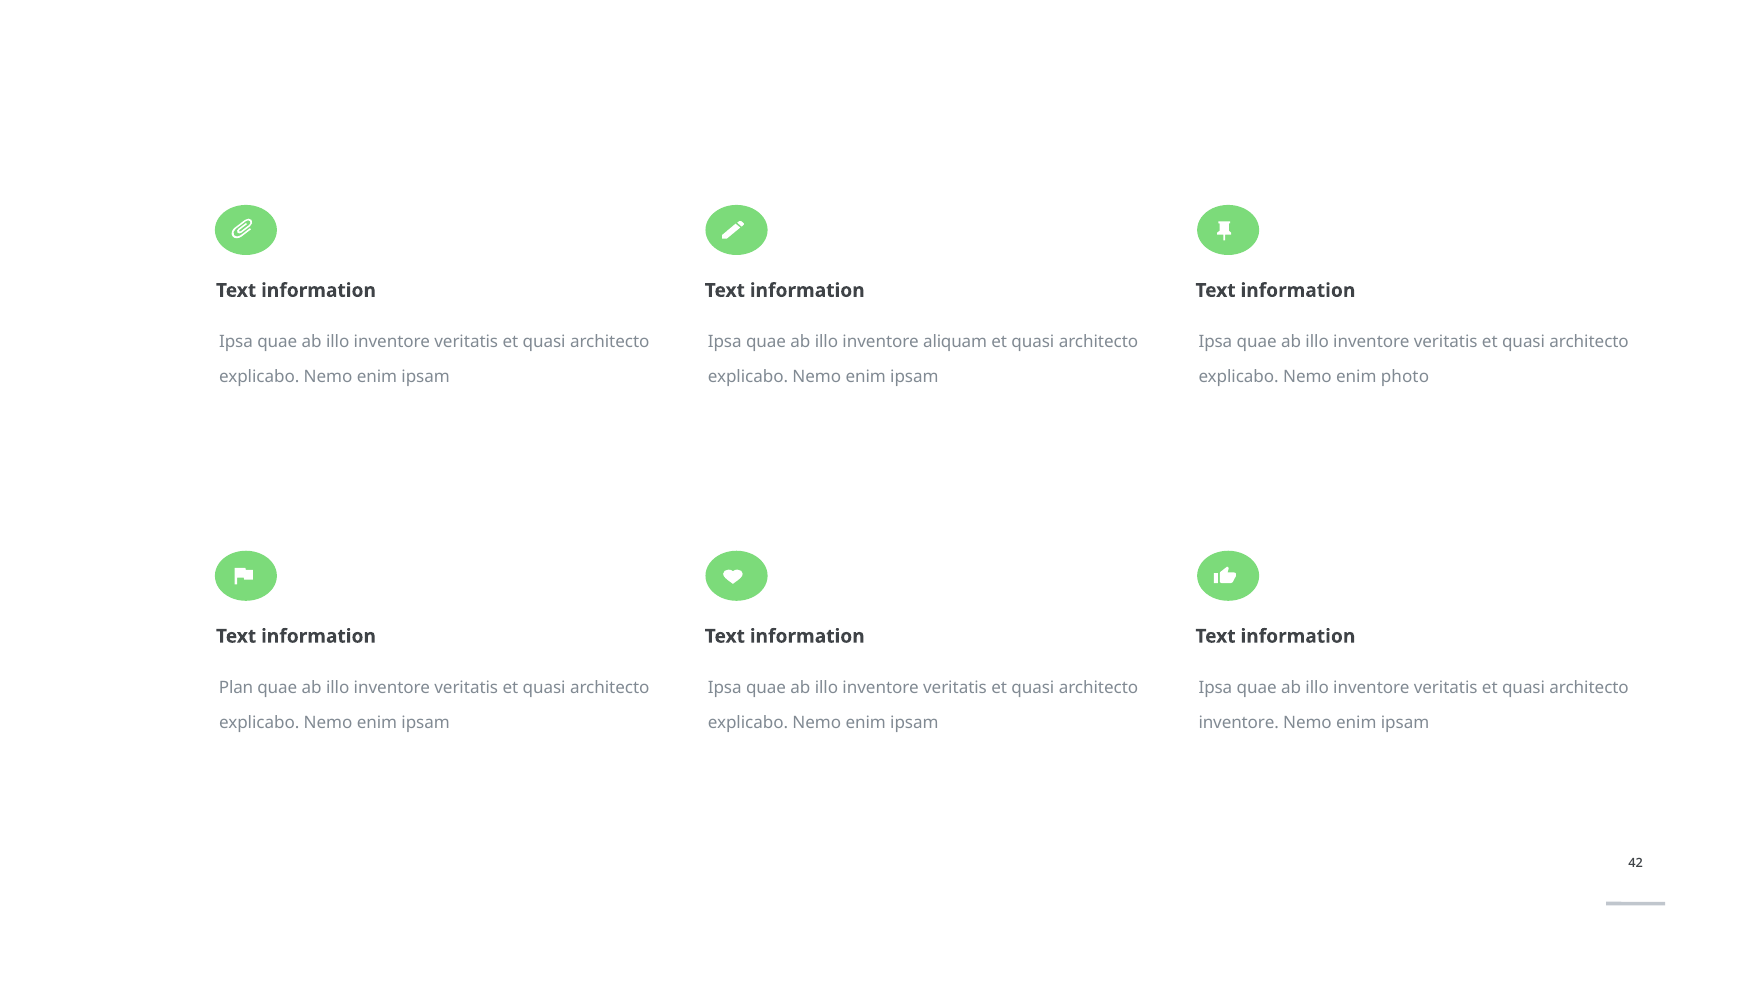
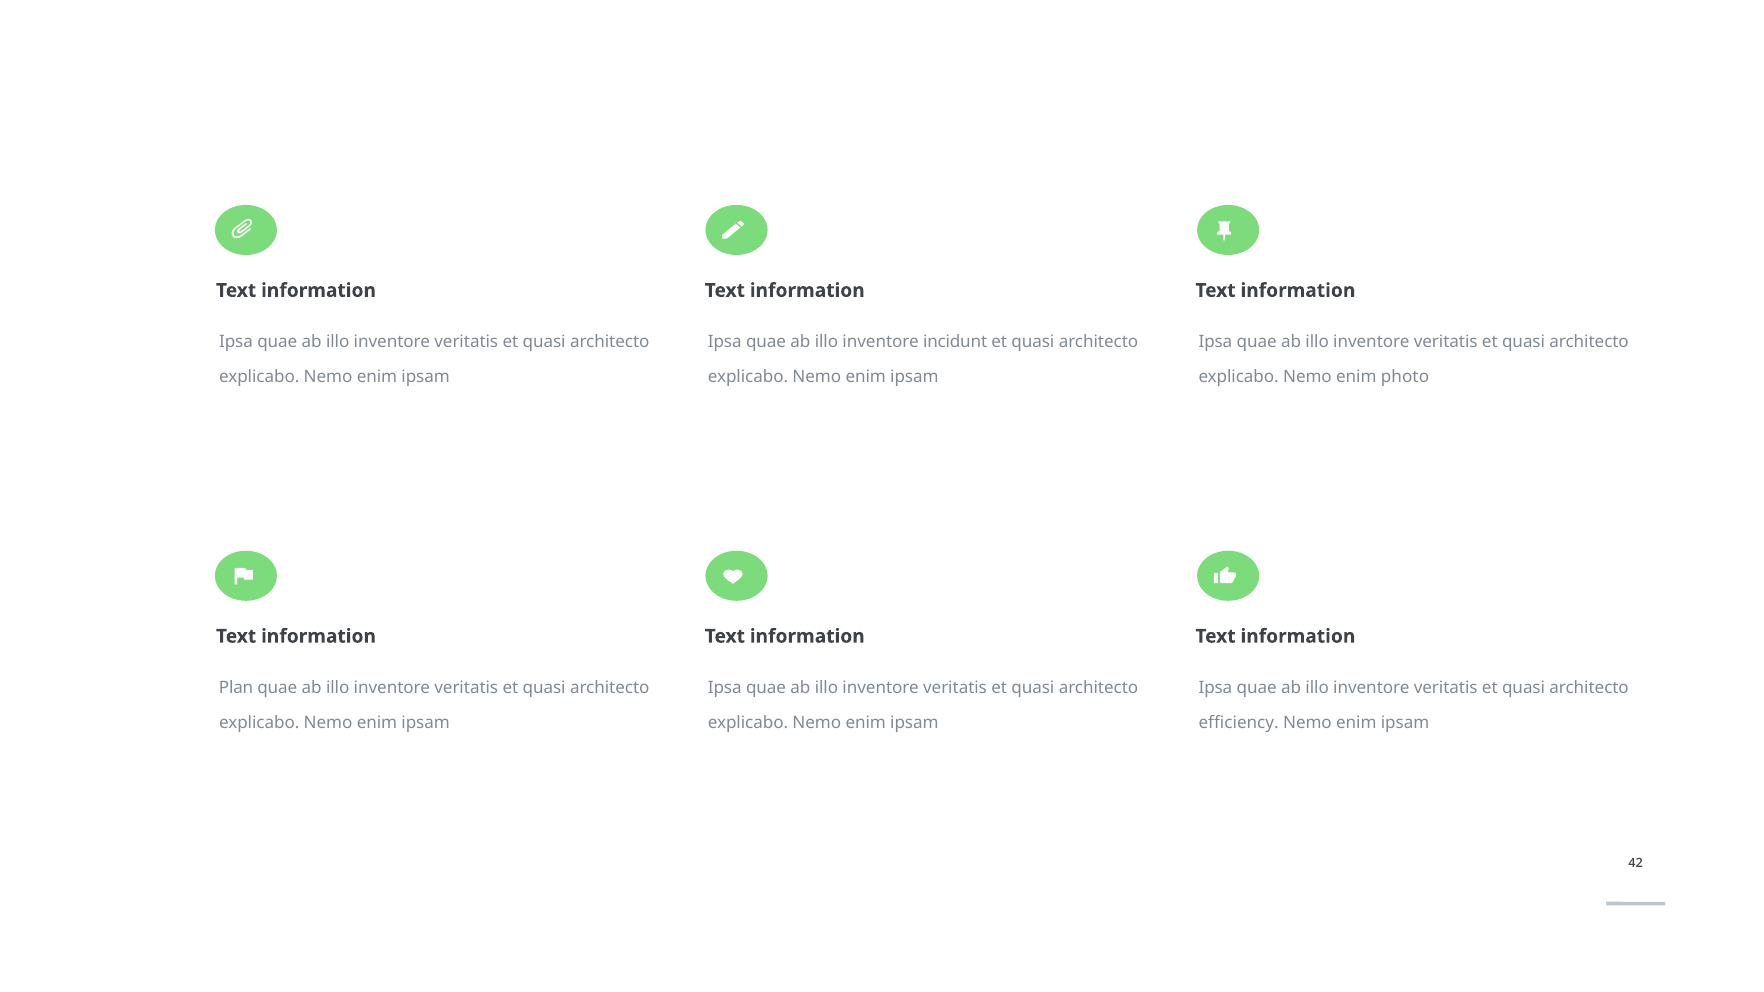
aliquam: aliquam -> incidunt
inventore at (1239, 723): inventore -> efficiency
